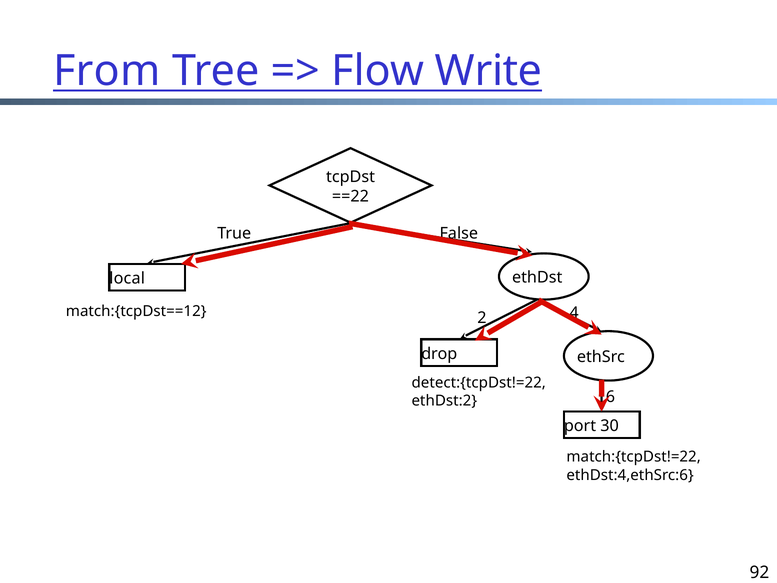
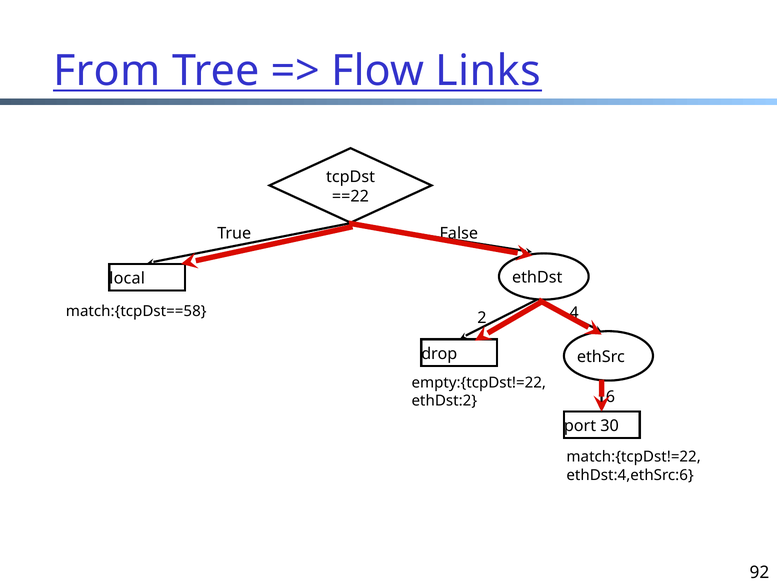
Write: Write -> Links
match:{tcpDst==12: match:{tcpDst==12 -> match:{tcpDst==58
detect:{tcpDst!=22: detect:{tcpDst!=22 -> empty:{tcpDst!=22
